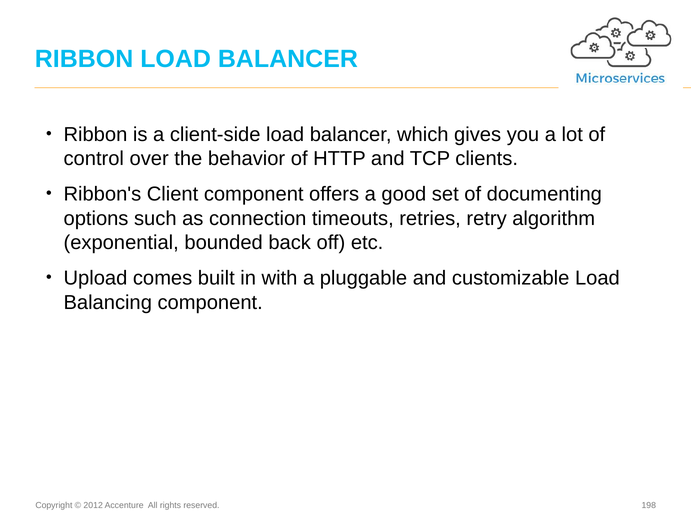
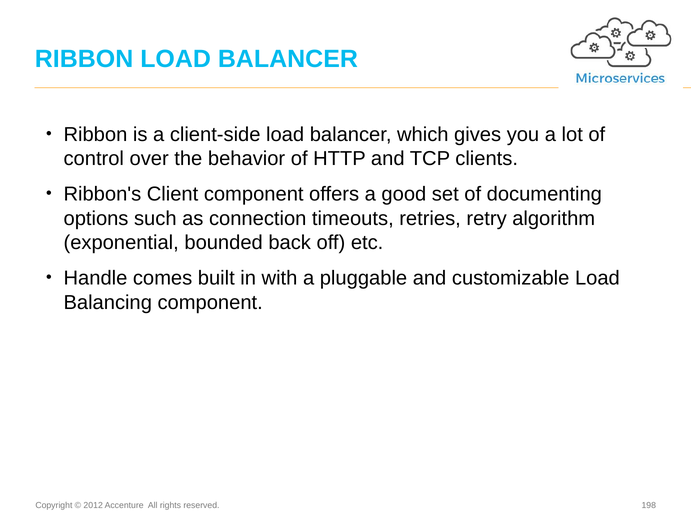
Upload: Upload -> Handle
